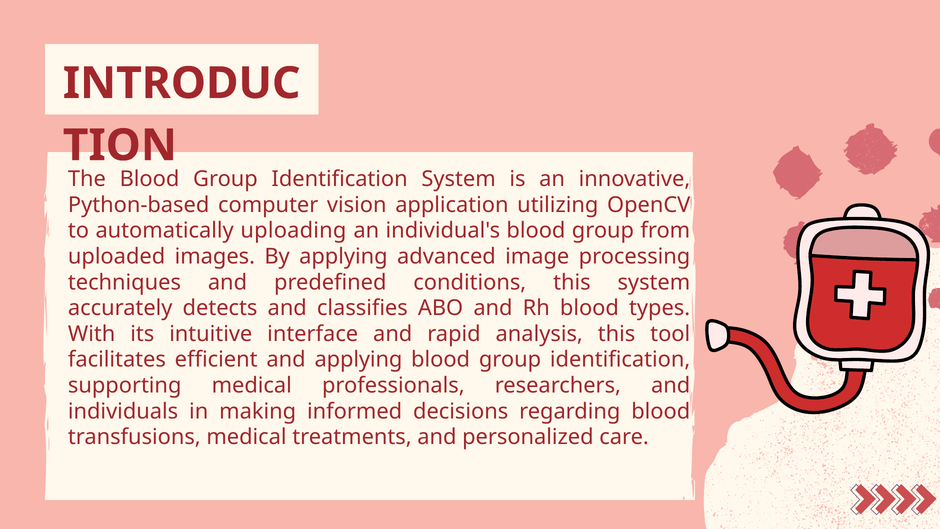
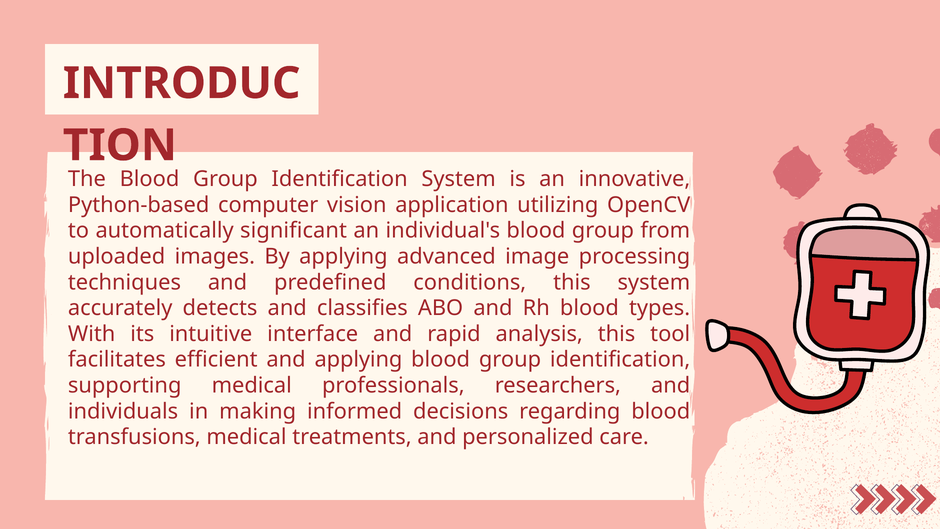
uploading: uploading -> significant
